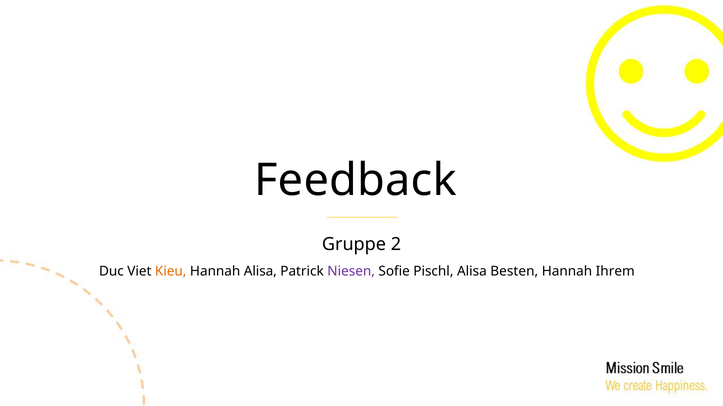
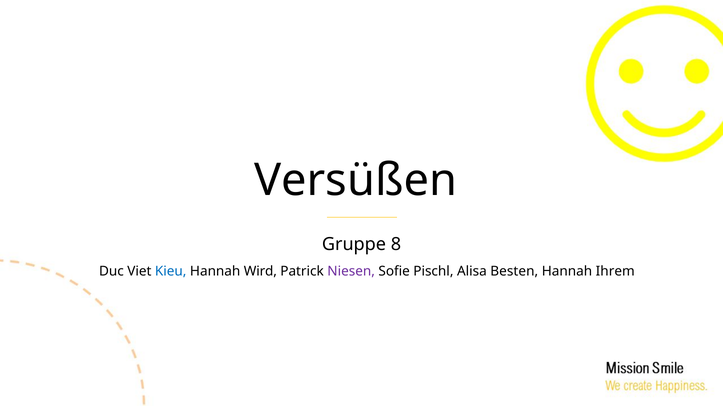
Feedback: Feedback -> Versüßen
2: 2 -> 8
Kieu colour: orange -> blue
Hannah Alisa: Alisa -> Wird
